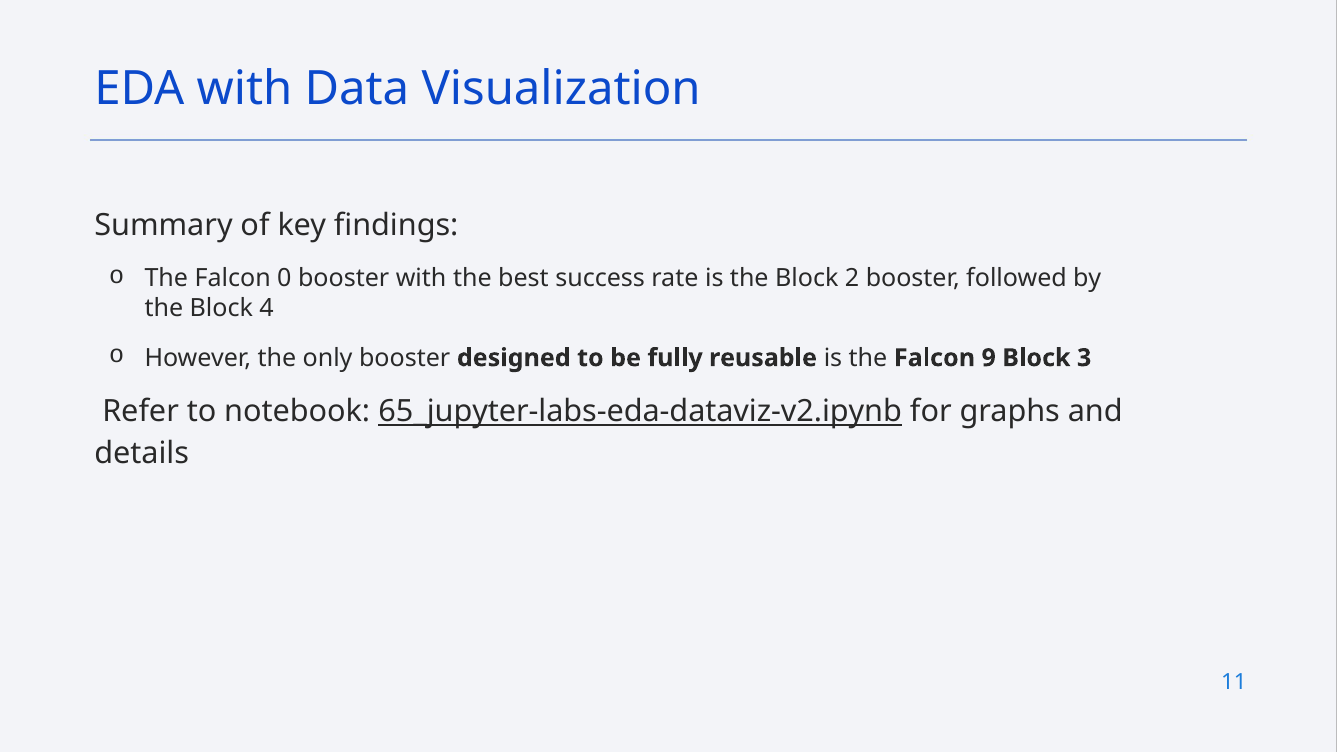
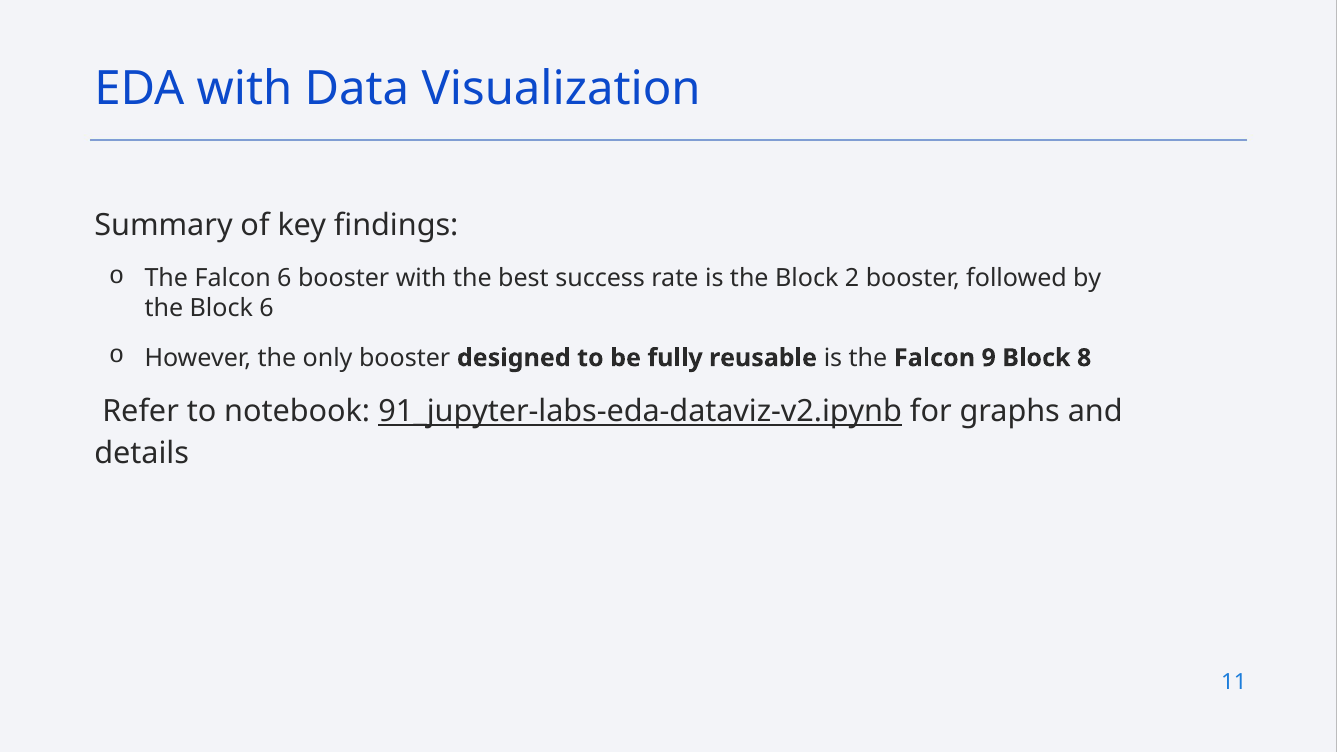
Falcon 0: 0 -> 6
Block 4: 4 -> 6
3: 3 -> 8
65_jupyter-labs-eda-dataviz-v2.ipynb: 65_jupyter-labs-eda-dataviz-v2.ipynb -> 91_jupyter-labs-eda-dataviz-v2.ipynb
